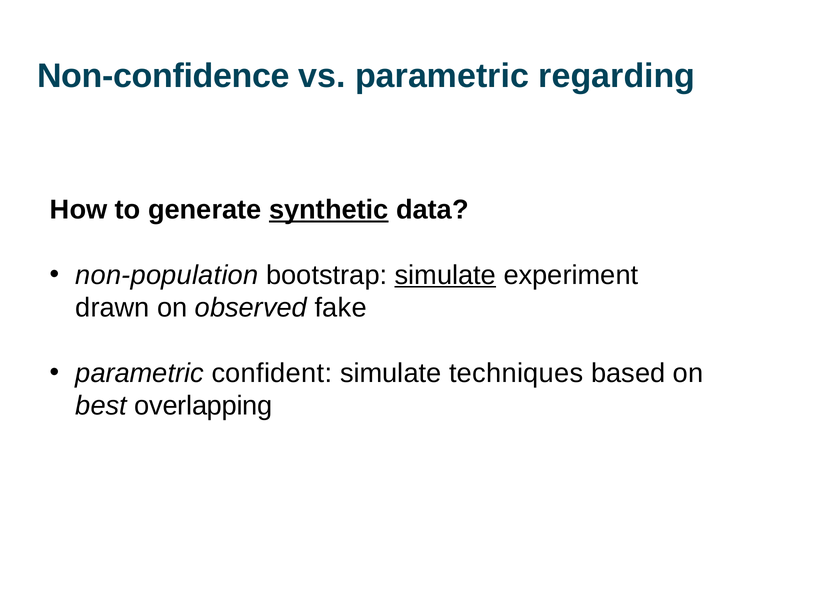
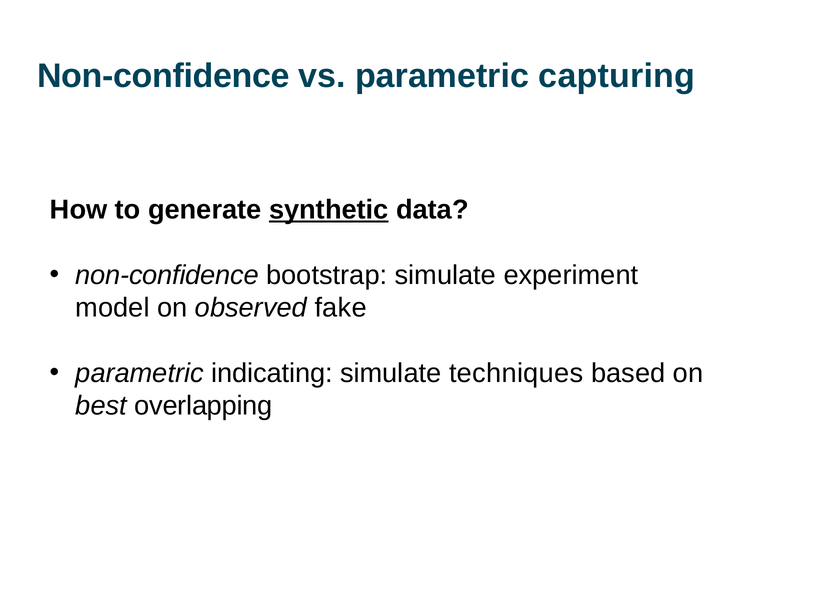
regarding: regarding -> capturing
non-population at (167, 275): non-population -> non-confidence
simulate at (445, 275) underline: present -> none
drawn: drawn -> model
confident: confident -> indicating
